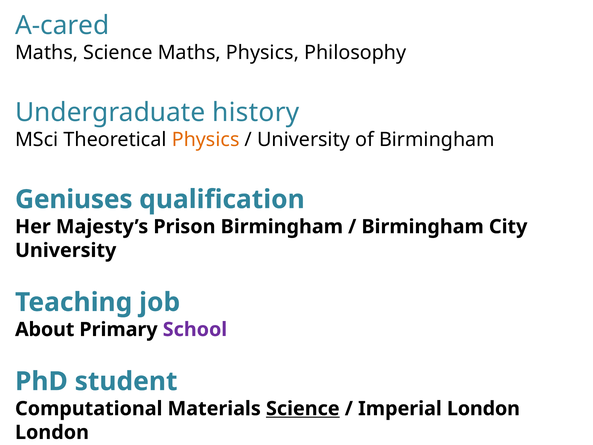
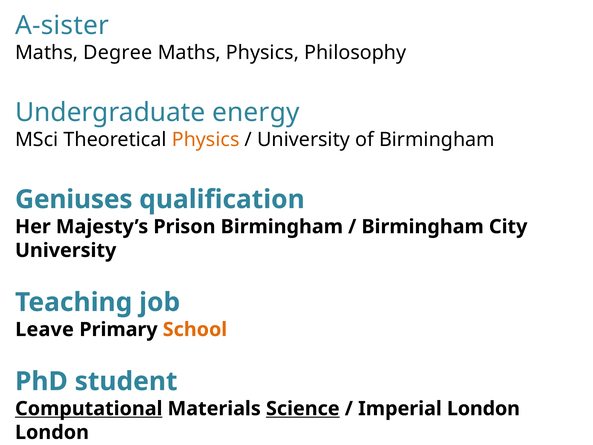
A-cared: A-cared -> A-sister
Maths Science: Science -> Degree
history: history -> energy
About: About -> Leave
School colour: purple -> orange
Computational underline: none -> present
